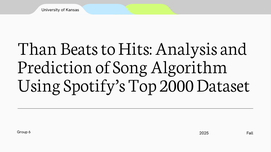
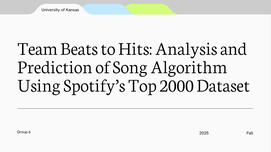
Than: Than -> Team
